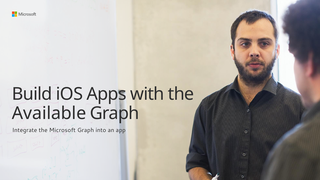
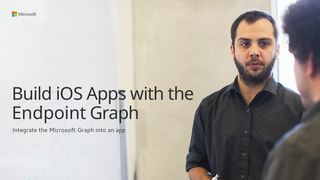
Available: Available -> Endpoint
